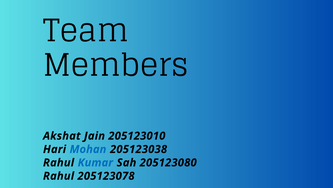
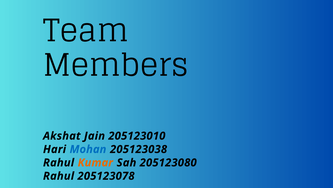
Kumar colour: blue -> orange
